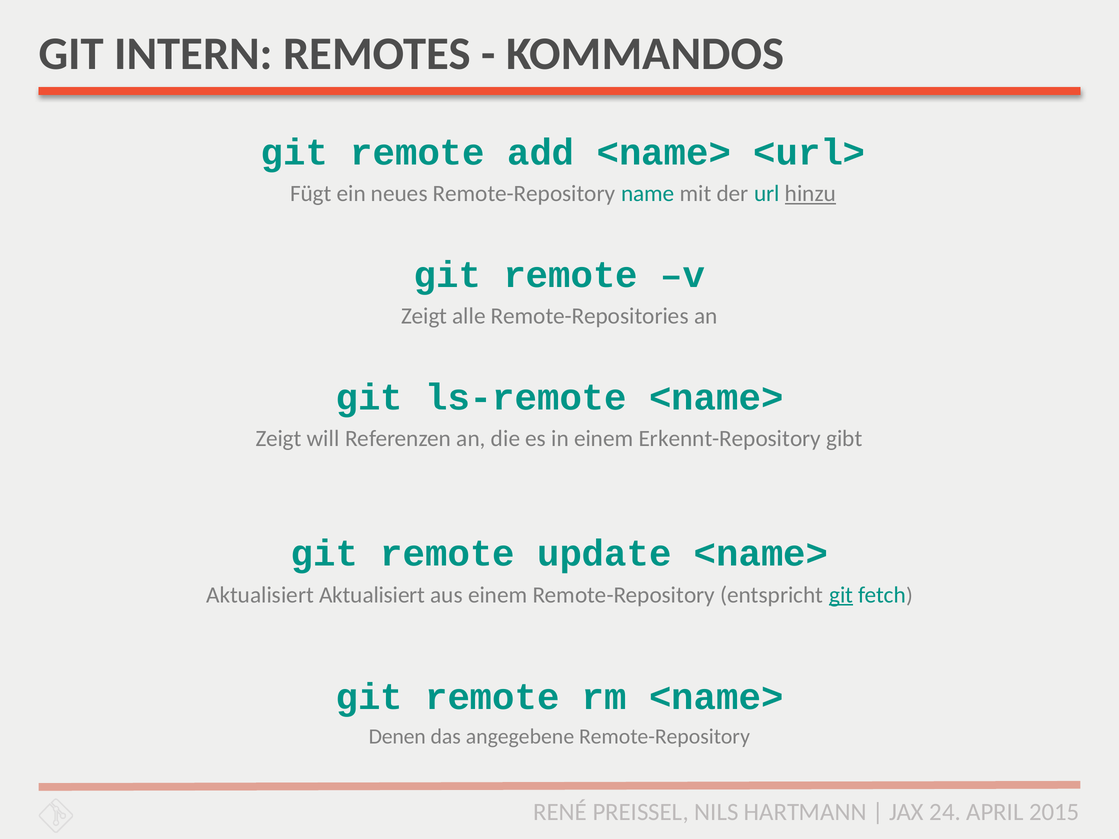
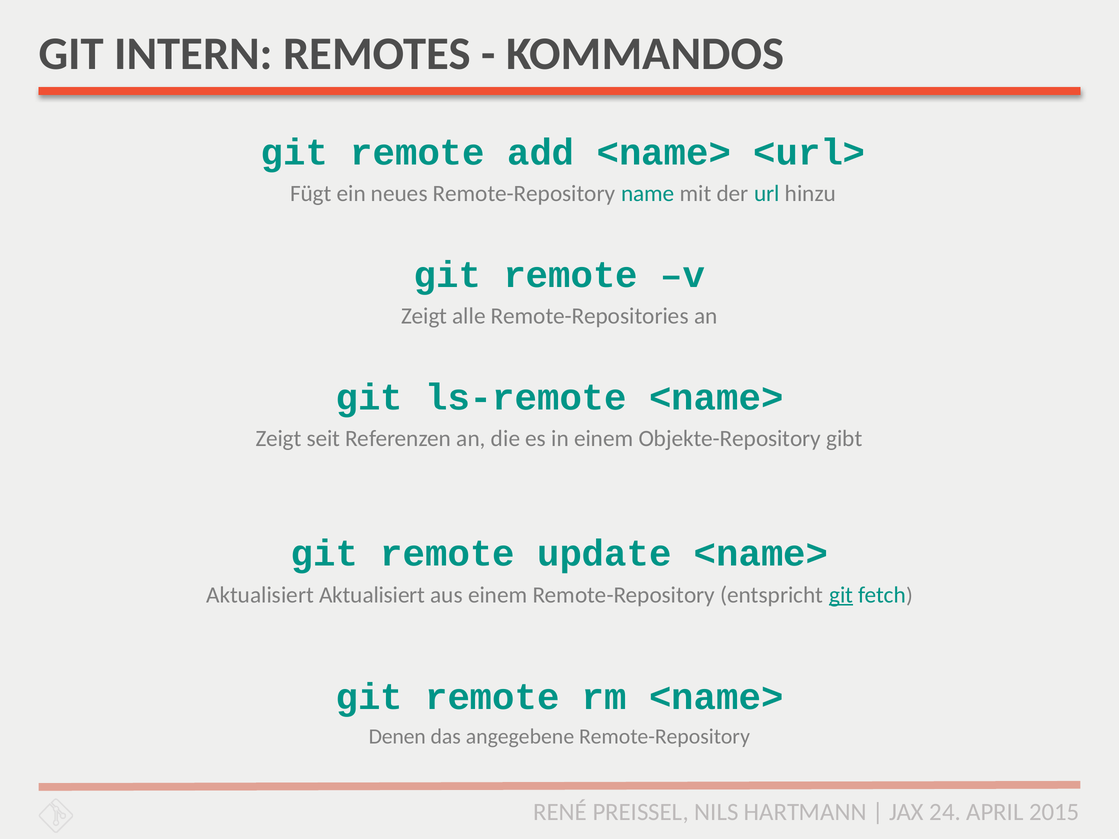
hinzu underline: present -> none
will: will -> seit
Erkennt-Repository: Erkennt-Repository -> Objekte-Repository
